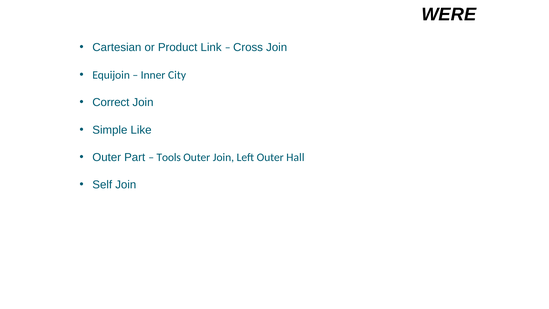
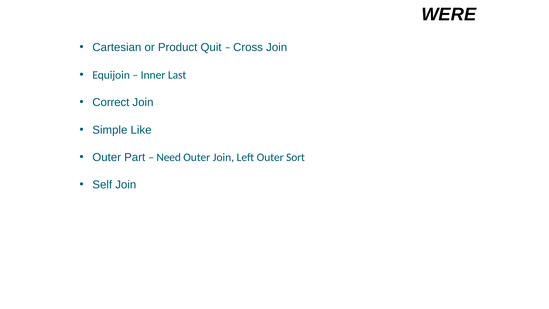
Link: Link -> Quit
City: City -> Last
Tools: Tools -> Need
Hall: Hall -> Sort
